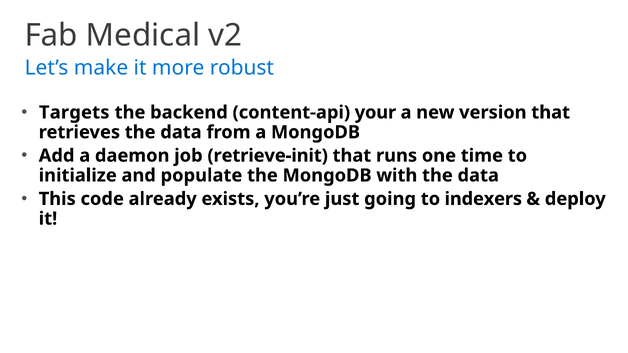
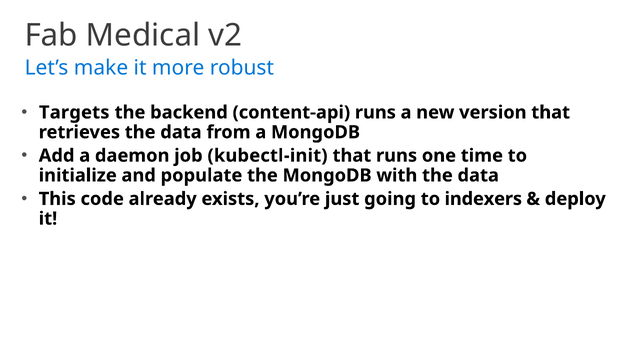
content-api your: your -> runs
retrieve-init: retrieve-init -> kubectl-init
